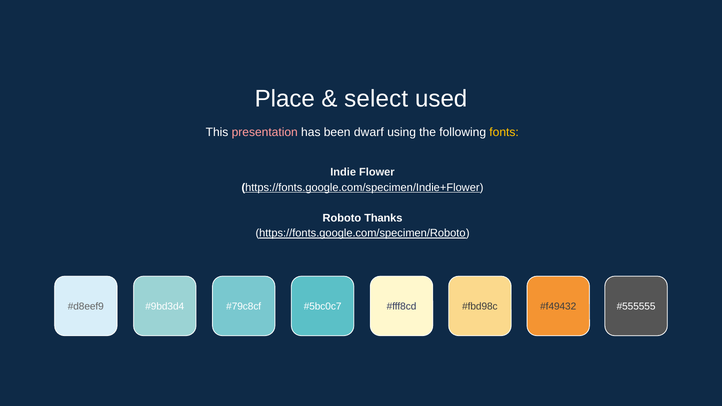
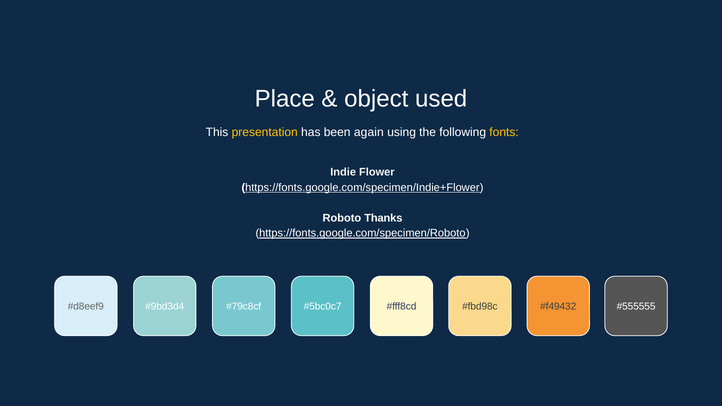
select: select -> object
presentation colour: pink -> yellow
dwarf: dwarf -> again
